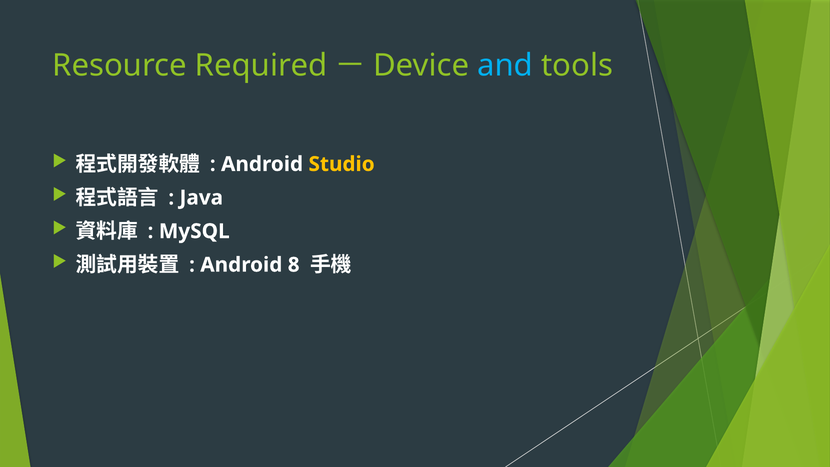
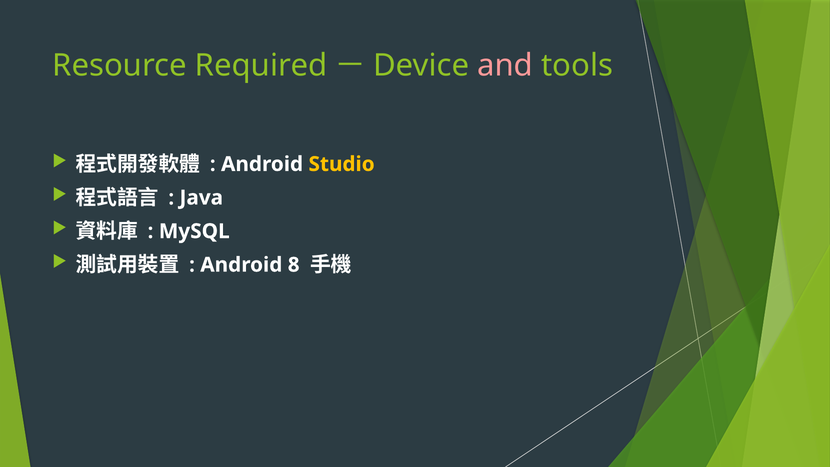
and colour: light blue -> pink
